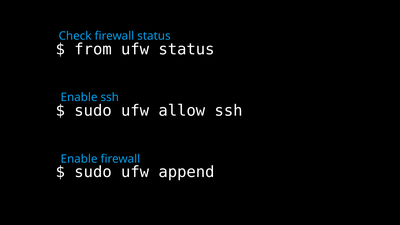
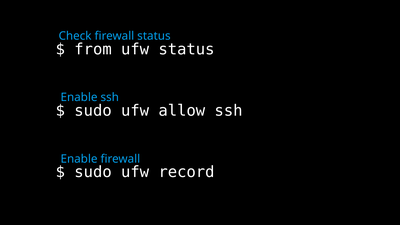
append: append -> record
